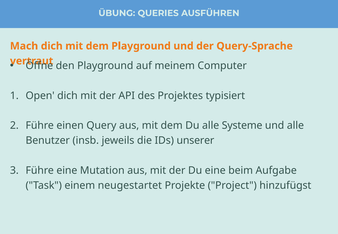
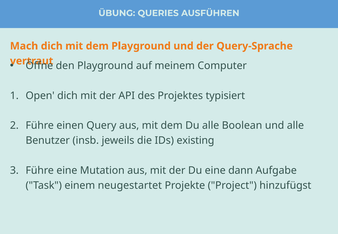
Systeme: Systeme -> Boolean
unserer: unserer -> existing
beim: beim -> dann
